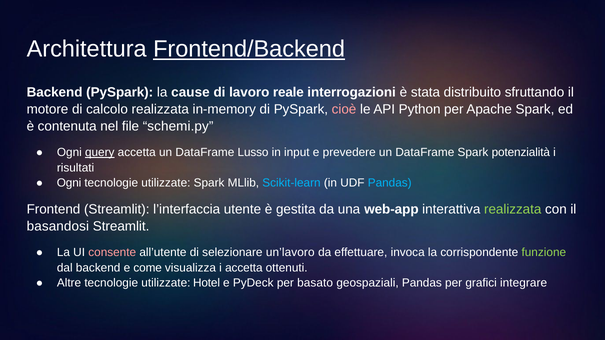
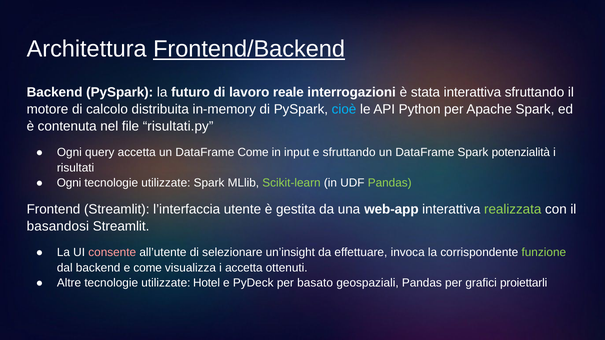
cause: cause -> futuro
stata distribuito: distribuito -> interattiva
calcolo realizzata: realizzata -> distribuita
cioè colour: pink -> light blue
schemi.py: schemi.py -> risultati.py
query underline: present -> none
DataFrame Lusso: Lusso -> Come
e prevedere: prevedere -> sfruttando
Scikit-learn colour: light blue -> light green
Pandas at (390, 183) colour: light blue -> light green
un’lavoro: un’lavoro -> un’insight
integrare: integrare -> proiettarli
